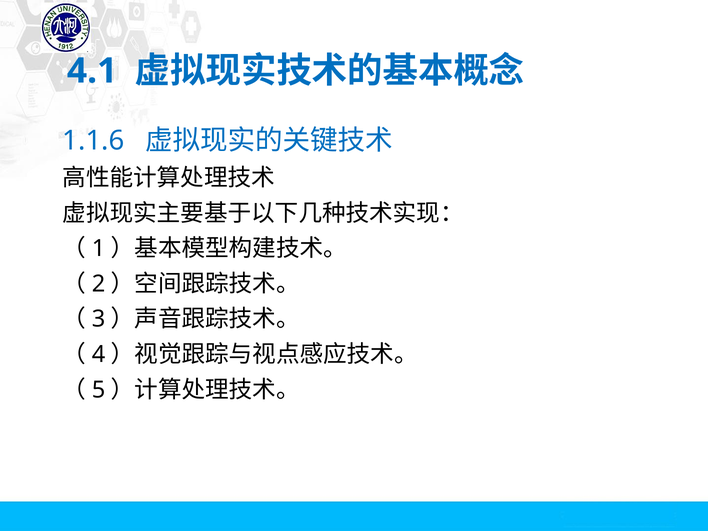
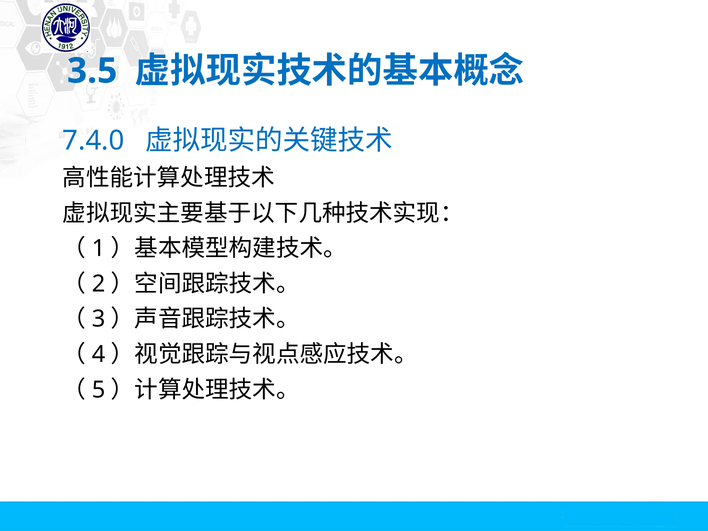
4.1: 4.1 -> 3.5
1.1.6: 1.1.6 -> 7.4.0
